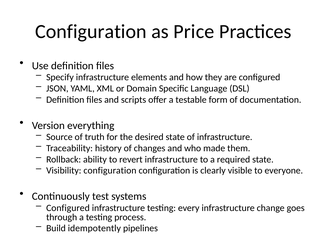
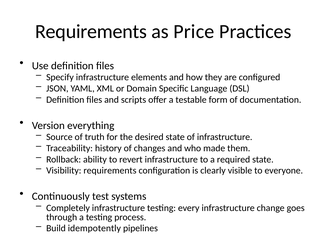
Configuration at (91, 32): Configuration -> Requirements
Visibility configuration: configuration -> requirements
Configured at (68, 208): Configured -> Completely
